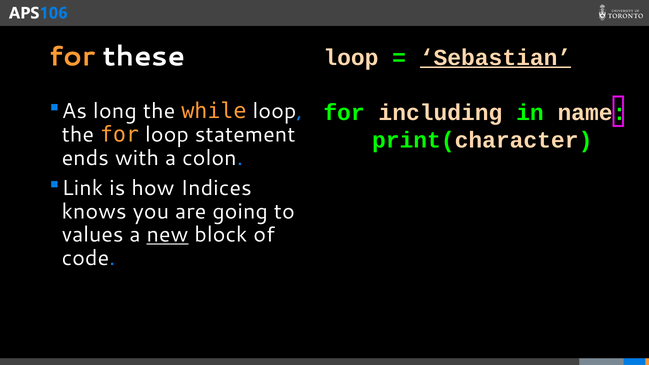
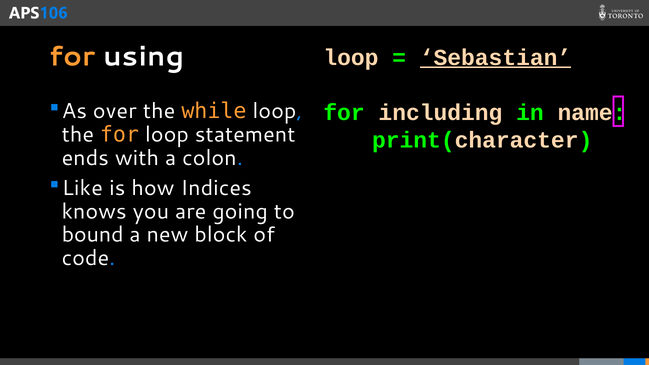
these: these -> using
long: long -> over
Link: Link -> Like
values: values -> bound
new underline: present -> none
